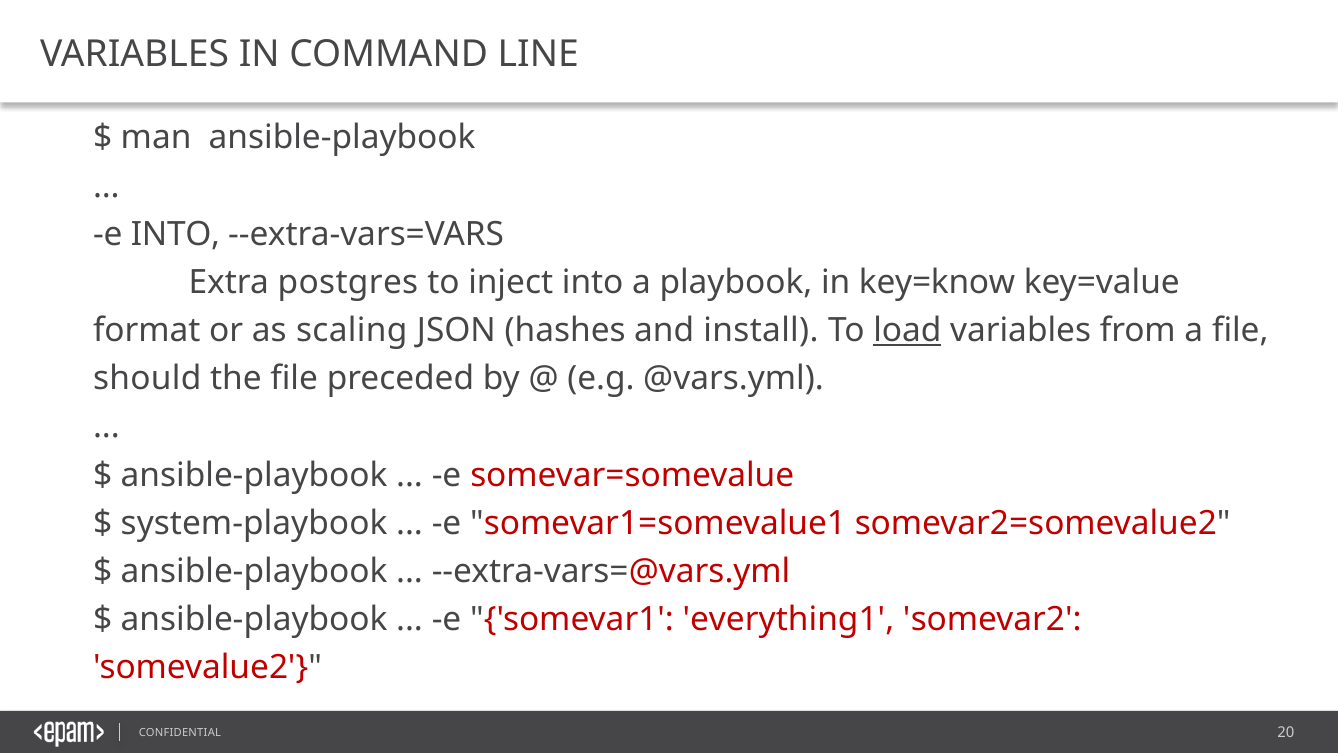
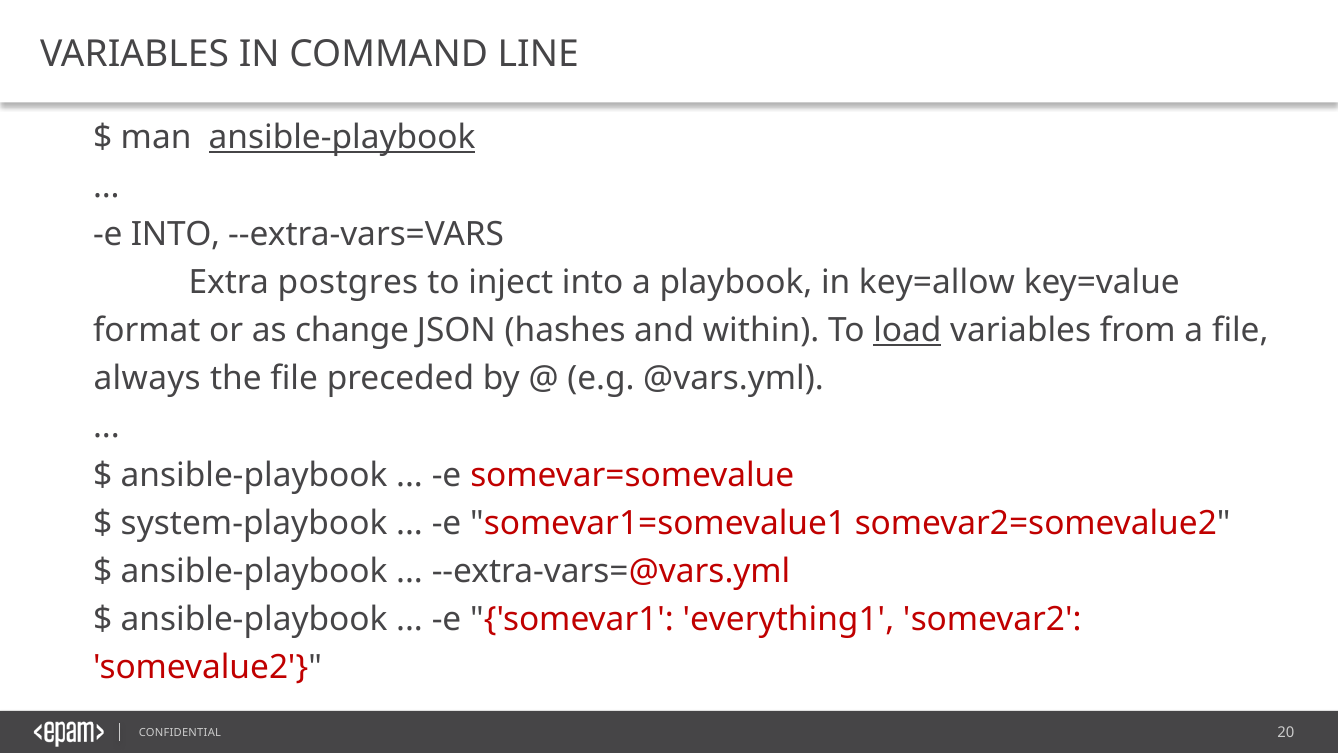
ansible-playbook at (342, 138) underline: none -> present
key=know: key=know -> key=allow
scaling: scaling -> change
install: install -> within
should: should -> always
